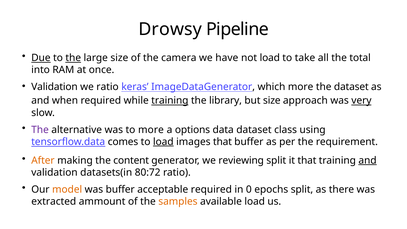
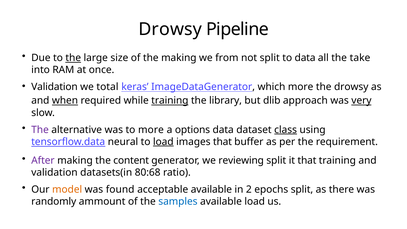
Due underline: present -> none
the camera: camera -> making
have: have -> from
not load: load -> split
to take: take -> data
total: total -> take
we ratio: ratio -> total
the dataset: dataset -> drowsy
when underline: none -> present
but size: size -> dlib
class underline: none -> present
comes: comes -> neural
After colour: orange -> purple
and at (368, 160) underline: present -> none
80:72: 80:72 -> 80:68
was buffer: buffer -> found
acceptable required: required -> available
0: 0 -> 2
extracted: extracted -> randomly
samples colour: orange -> blue
